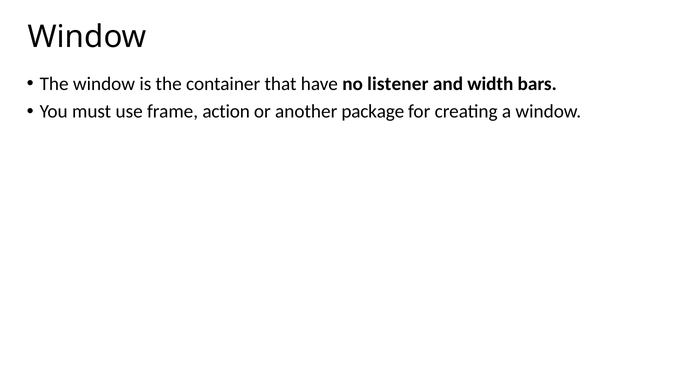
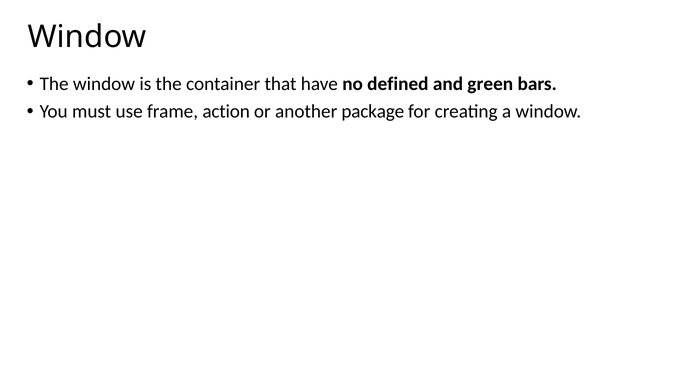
listener: listener -> defined
width: width -> green
